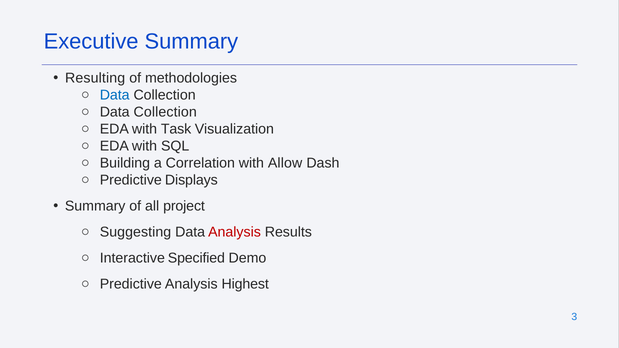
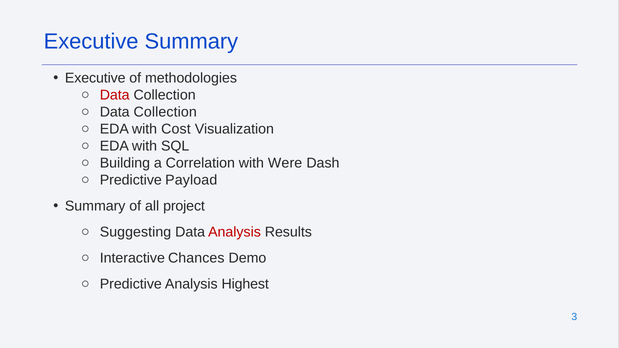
Resulting at (95, 78): Resulting -> Executive
Data at (115, 95) colour: blue -> red
Task: Task -> Cost
Allow: Allow -> Were
Displays: Displays -> Payload
Specified: Specified -> Chances
